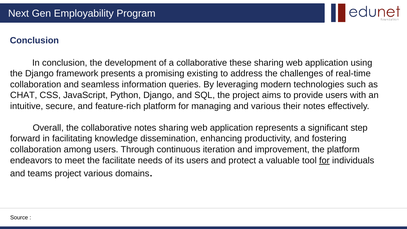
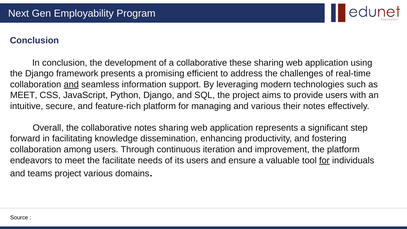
existing: existing -> efficient
and at (71, 84) underline: none -> present
queries: queries -> support
CHAT at (24, 95): CHAT -> MEET
protect: protect -> ensure
